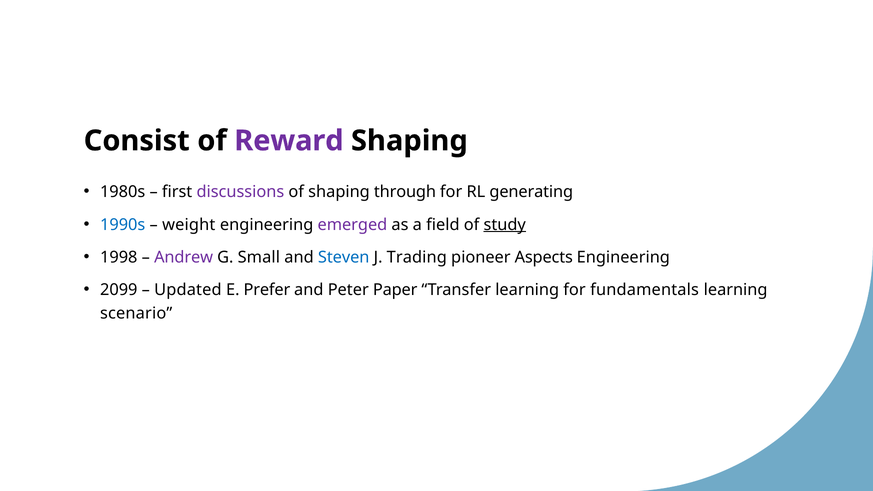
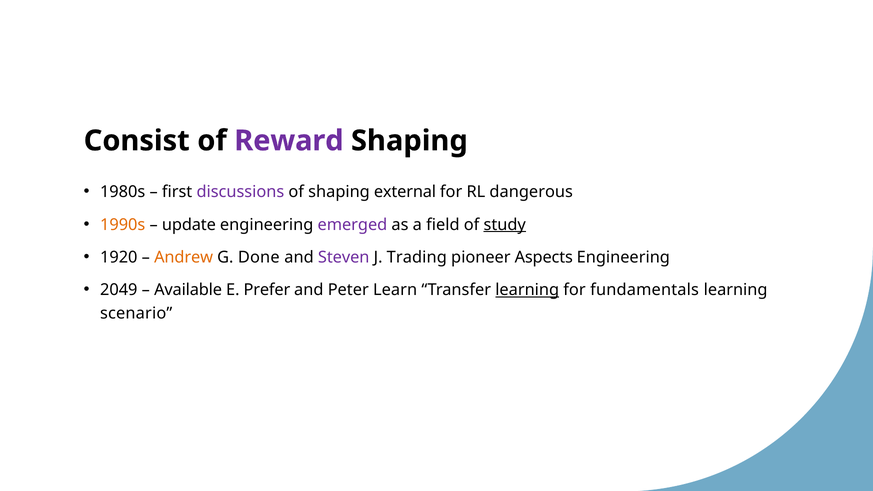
through: through -> external
generating: generating -> dangerous
1990s colour: blue -> orange
weight: weight -> update
1998: 1998 -> 1920
Andrew colour: purple -> orange
Small: Small -> Done
Steven colour: blue -> purple
2099: 2099 -> 2049
Updated: Updated -> Available
Paper: Paper -> Learn
learning at (527, 290) underline: none -> present
